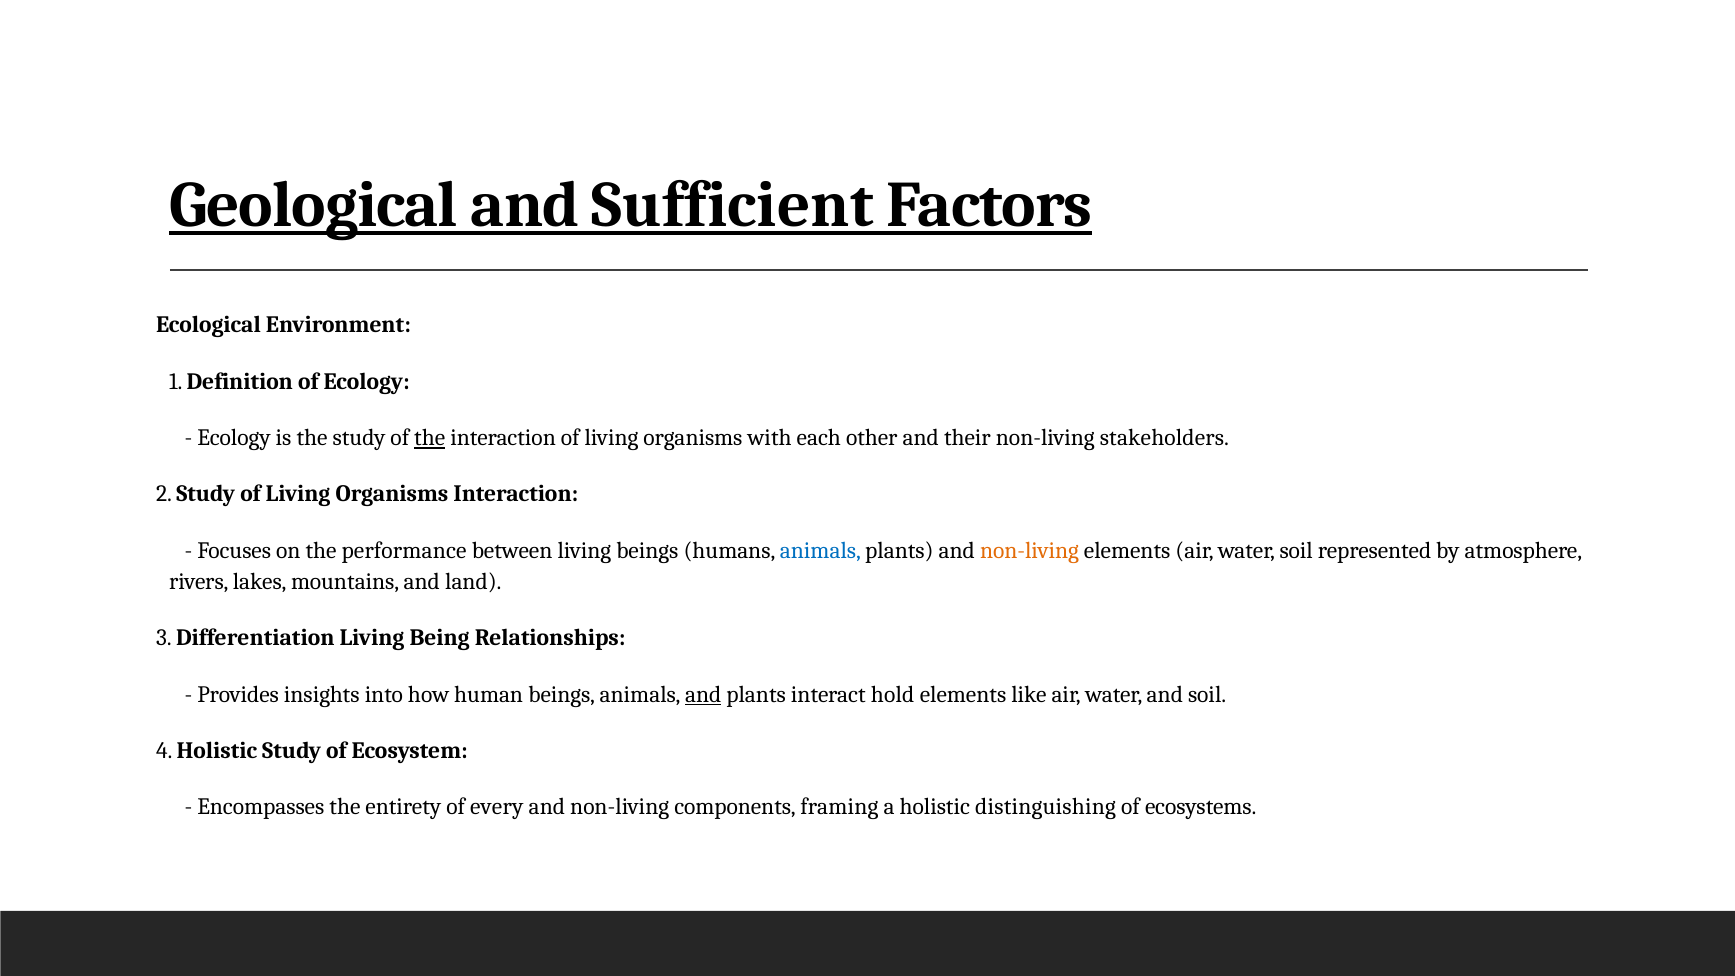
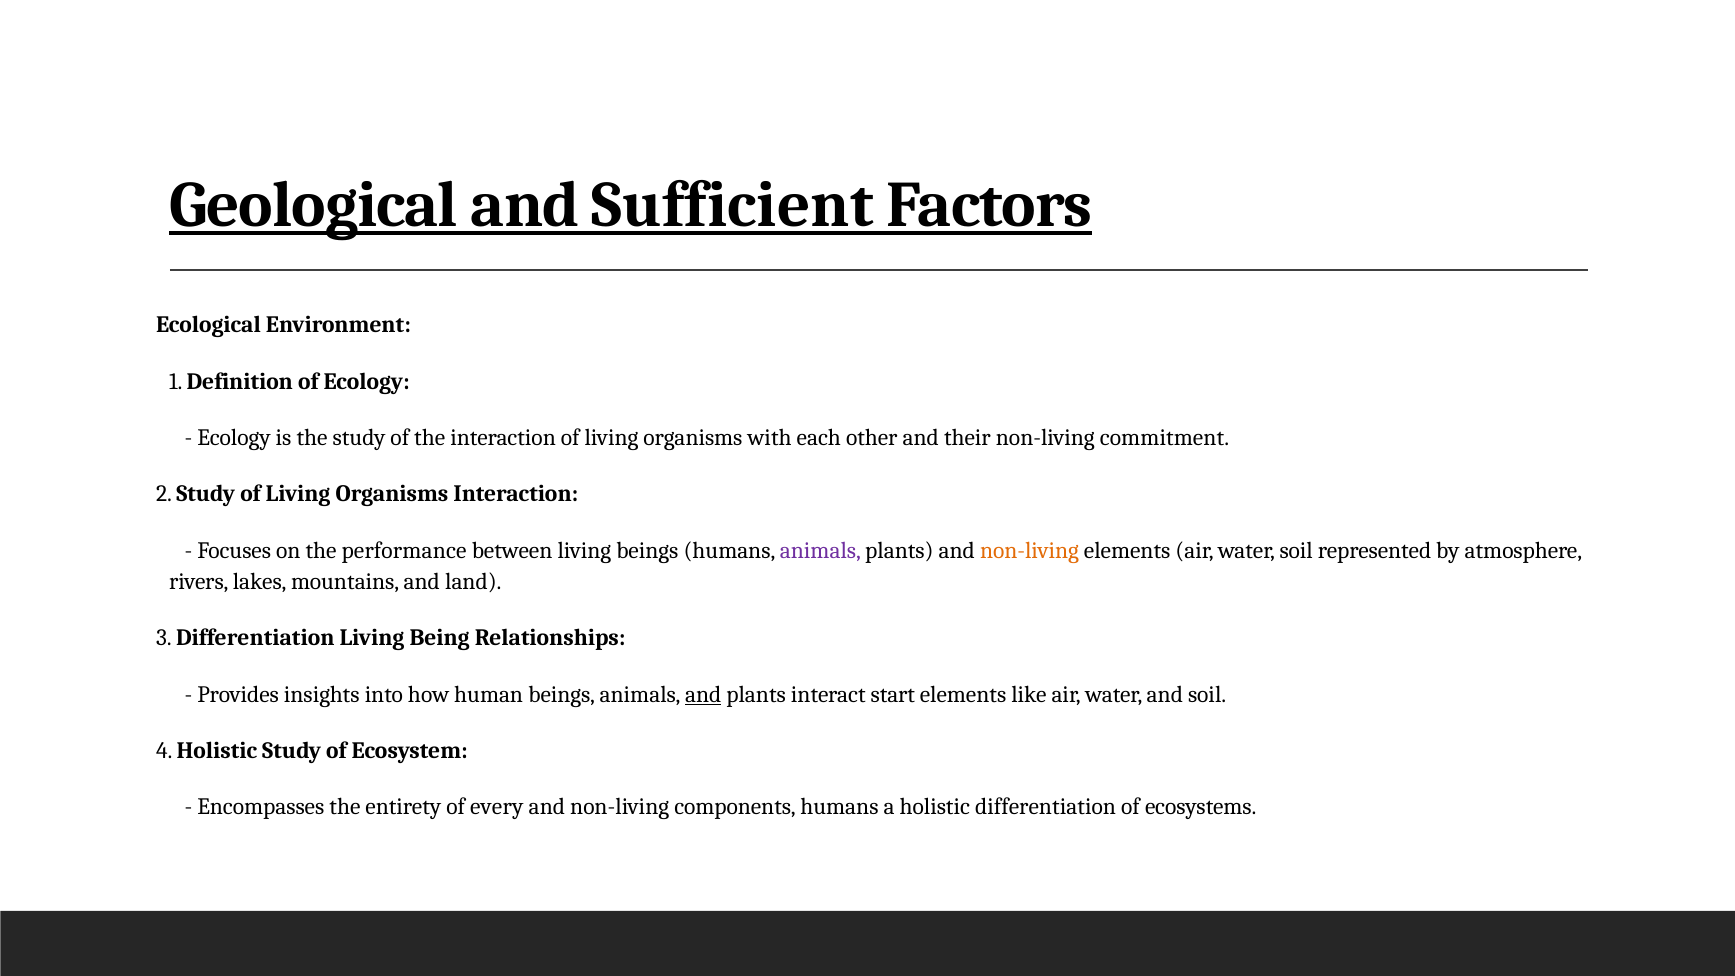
the at (430, 438) underline: present -> none
stakeholders: stakeholders -> commitment
animals at (820, 550) colour: blue -> purple
hold: hold -> start
components framing: framing -> humans
holistic distinguishing: distinguishing -> differentiation
